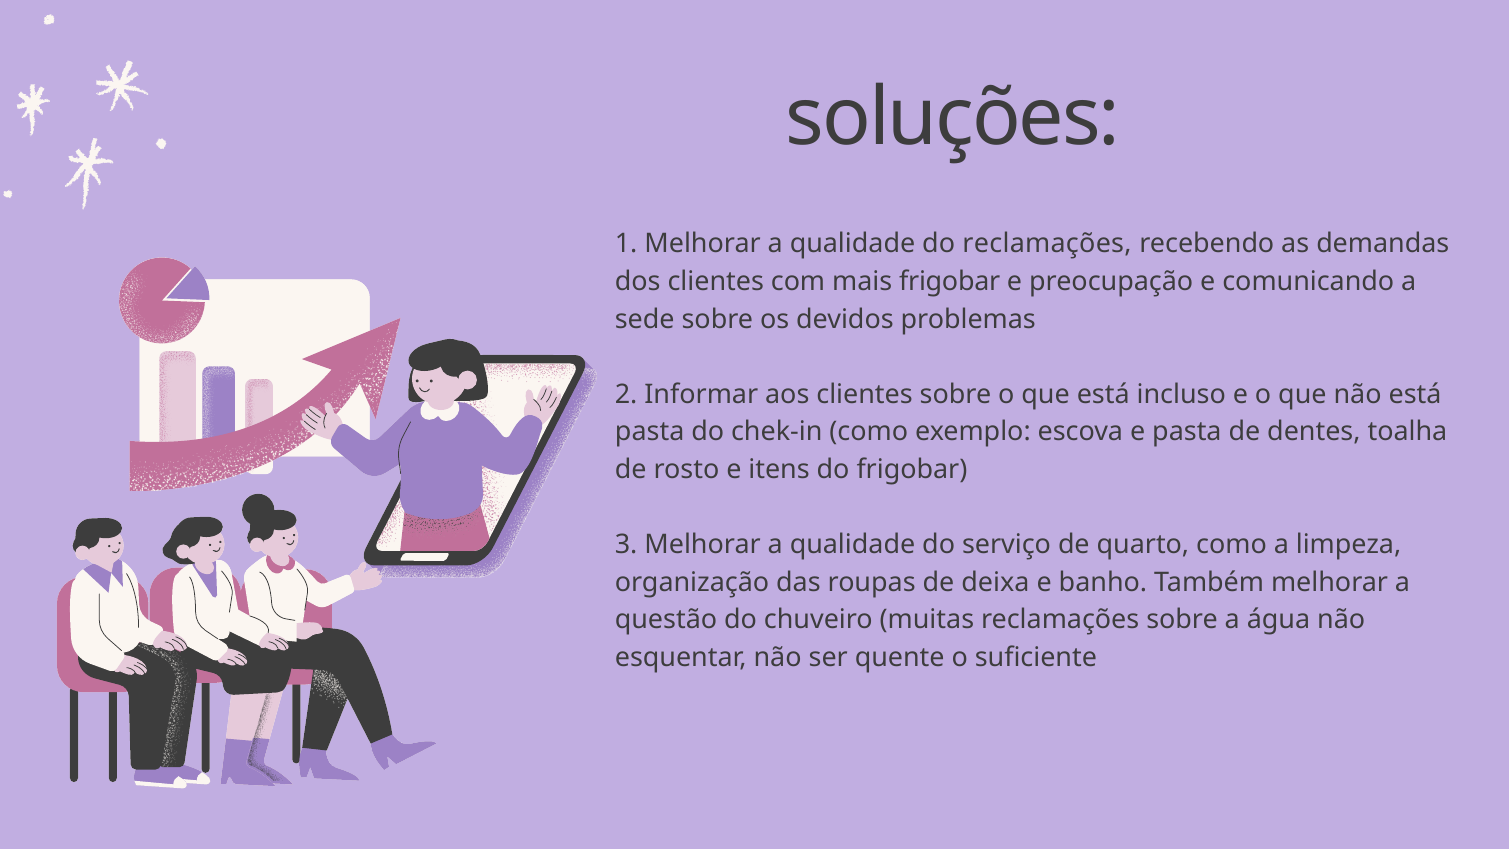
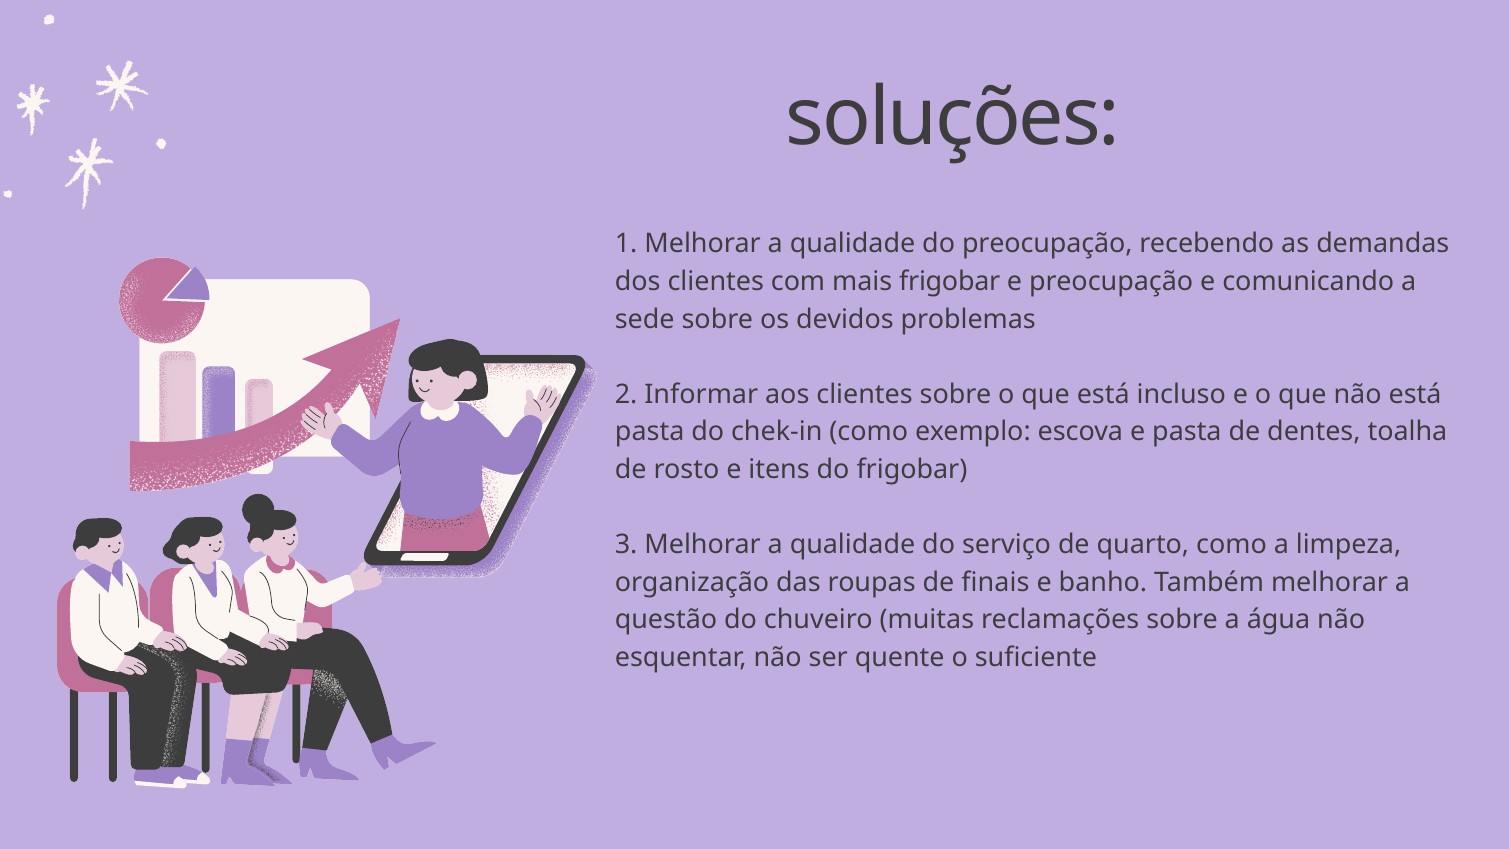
do reclamações: reclamações -> preocupação
deixa: deixa -> finais
